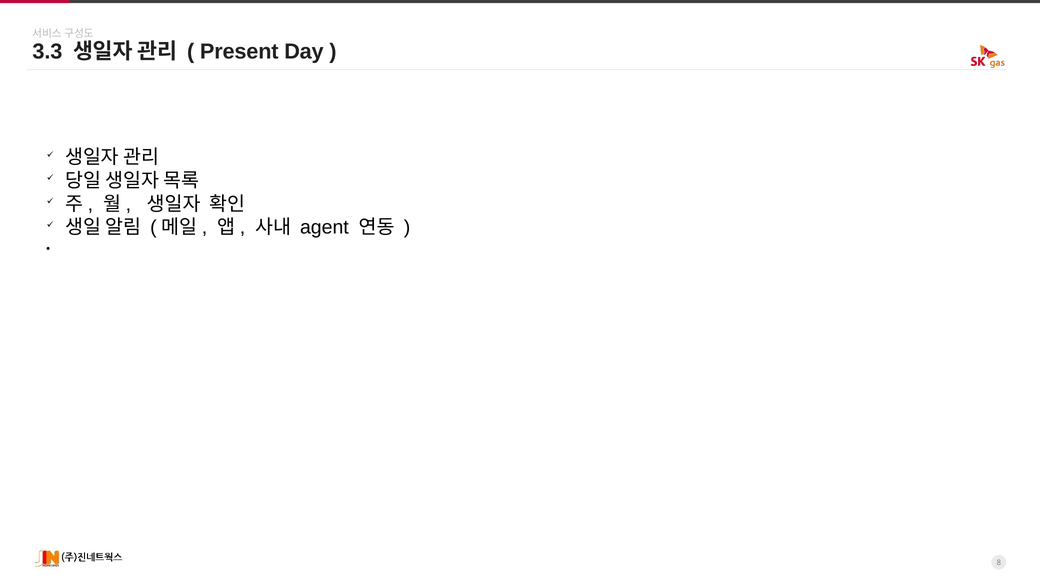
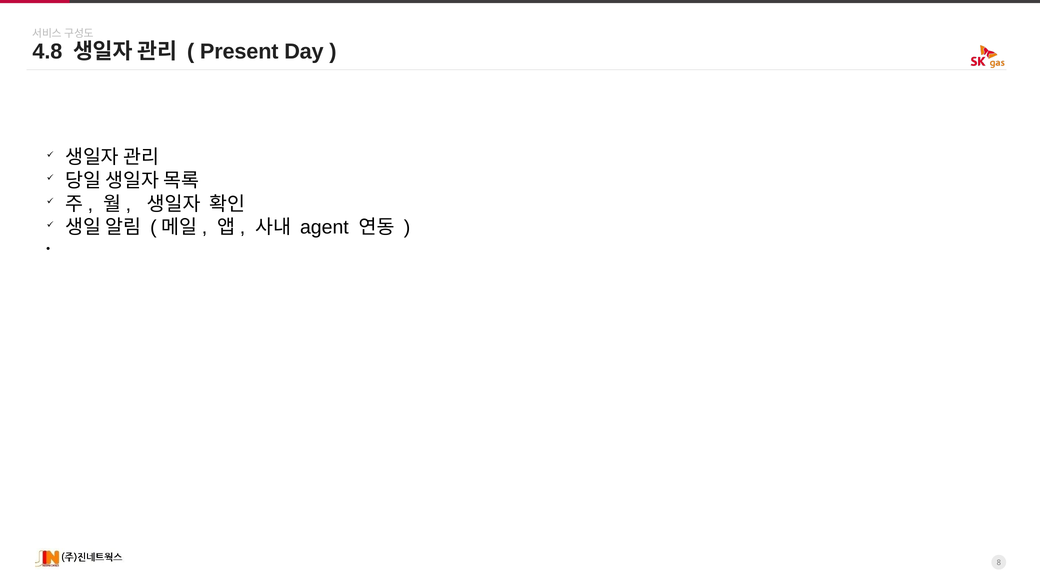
3.3: 3.3 -> 4.8
